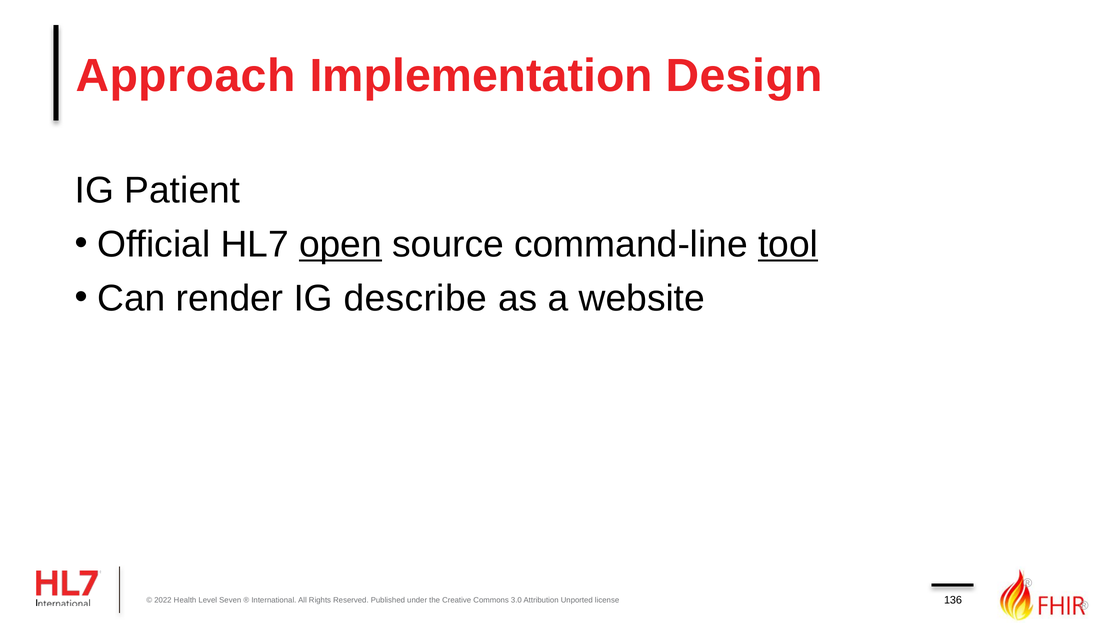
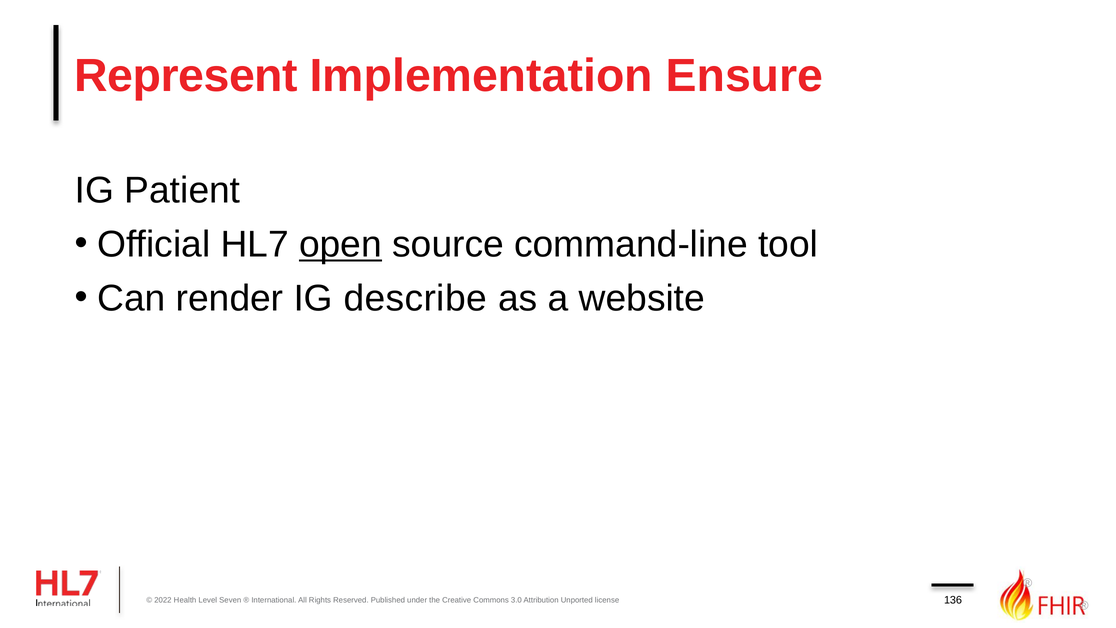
Approach: Approach -> Represent
Design: Design -> Ensure
tool underline: present -> none
